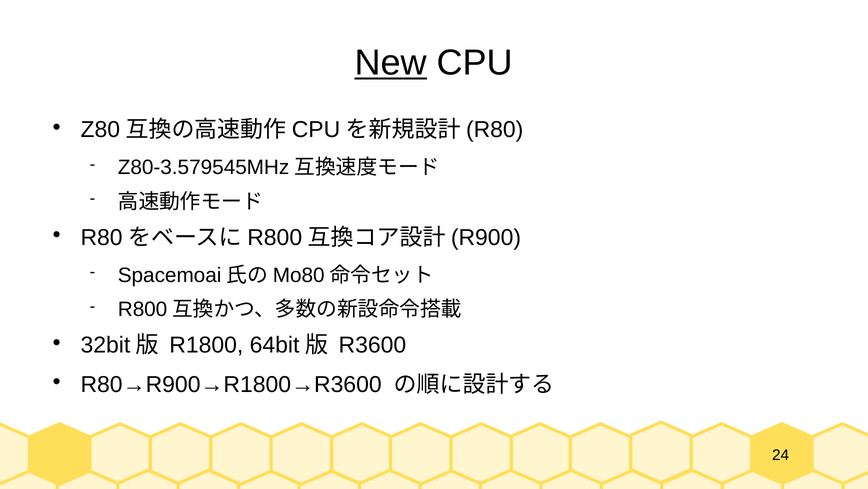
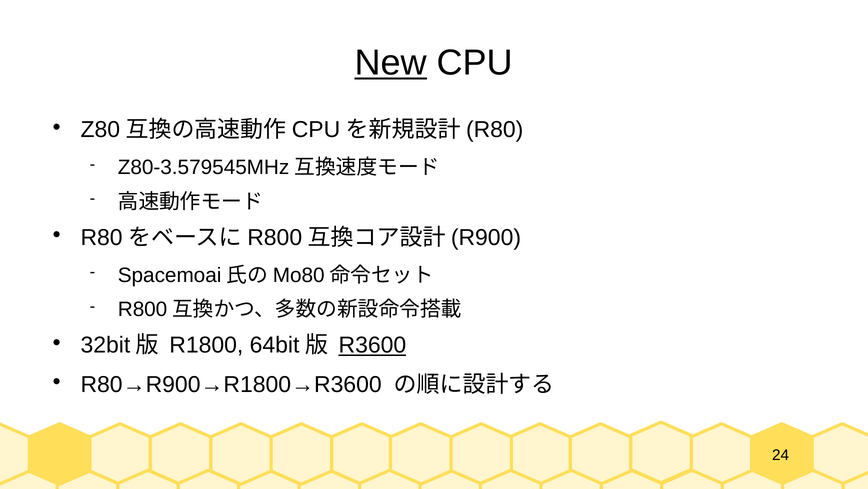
R3600 underline: none -> present
